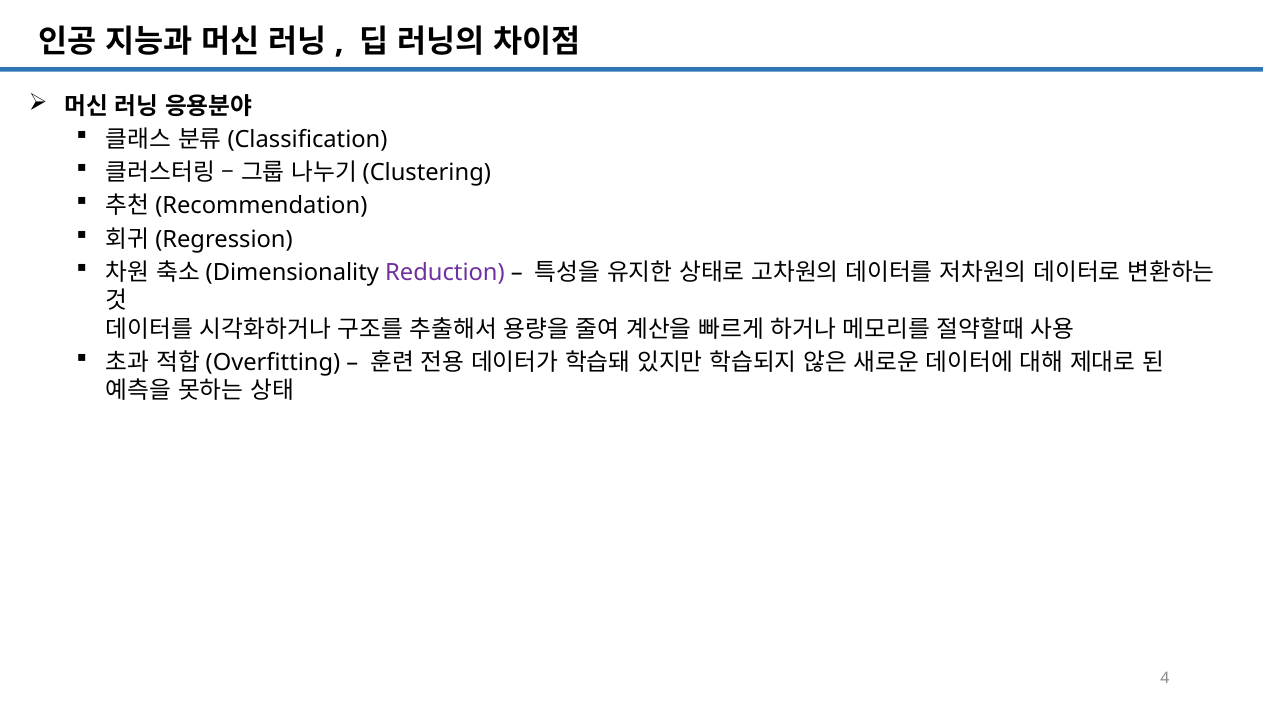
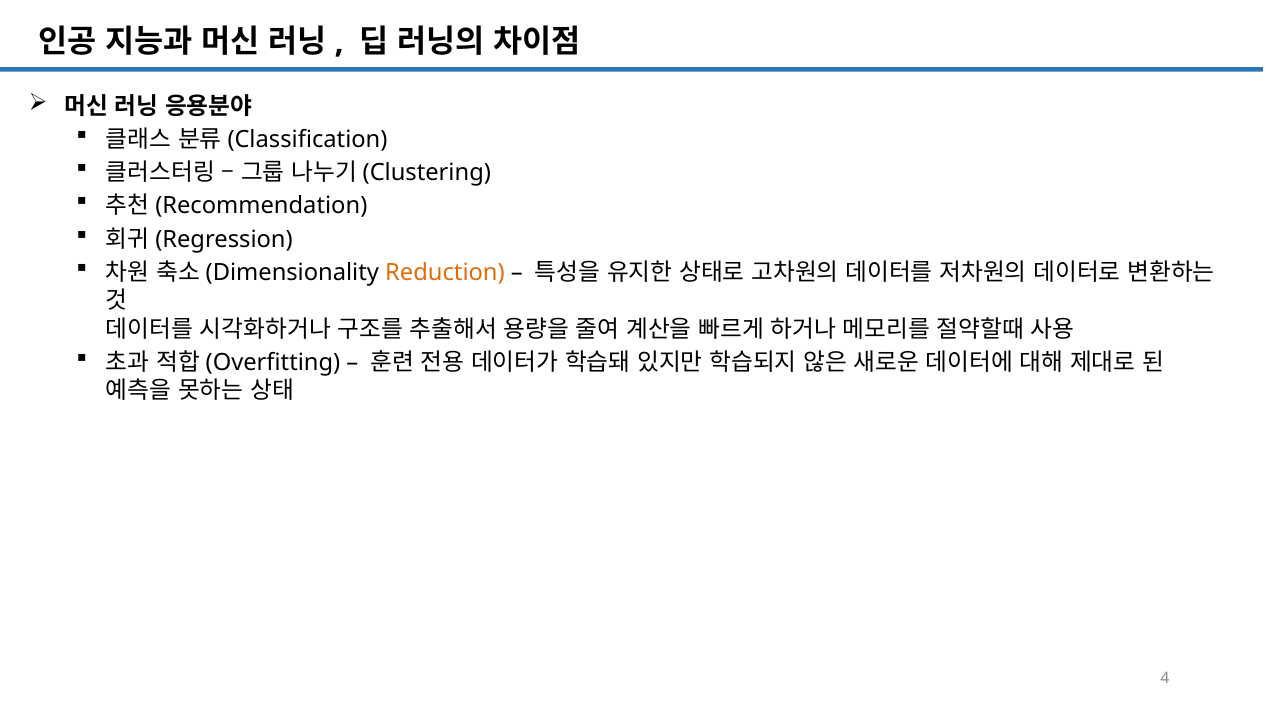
Reduction colour: purple -> orange
